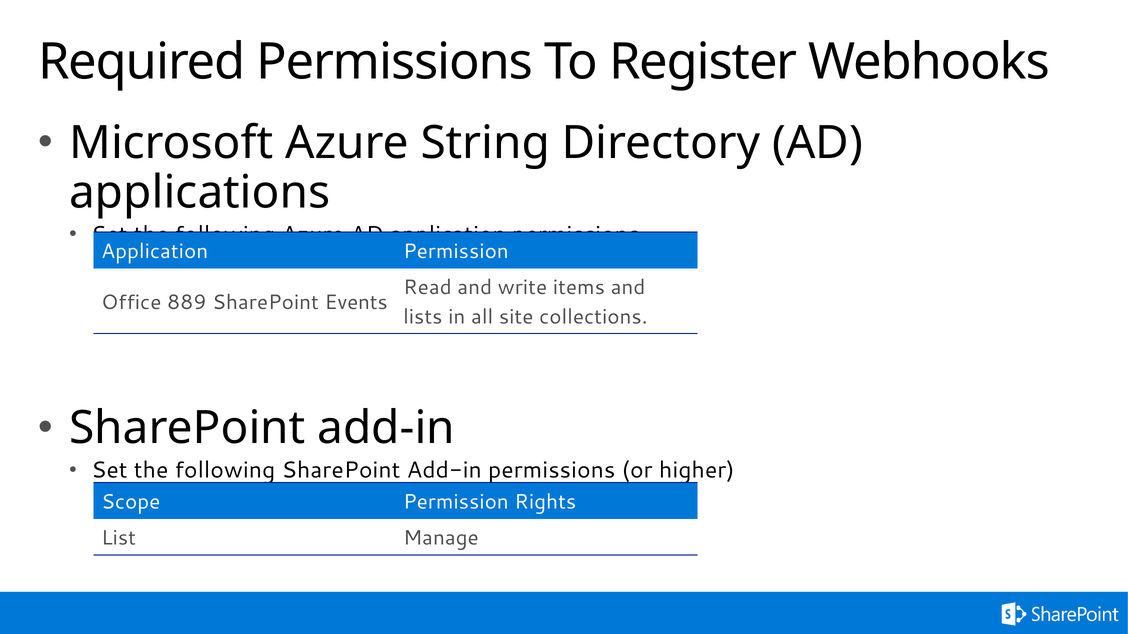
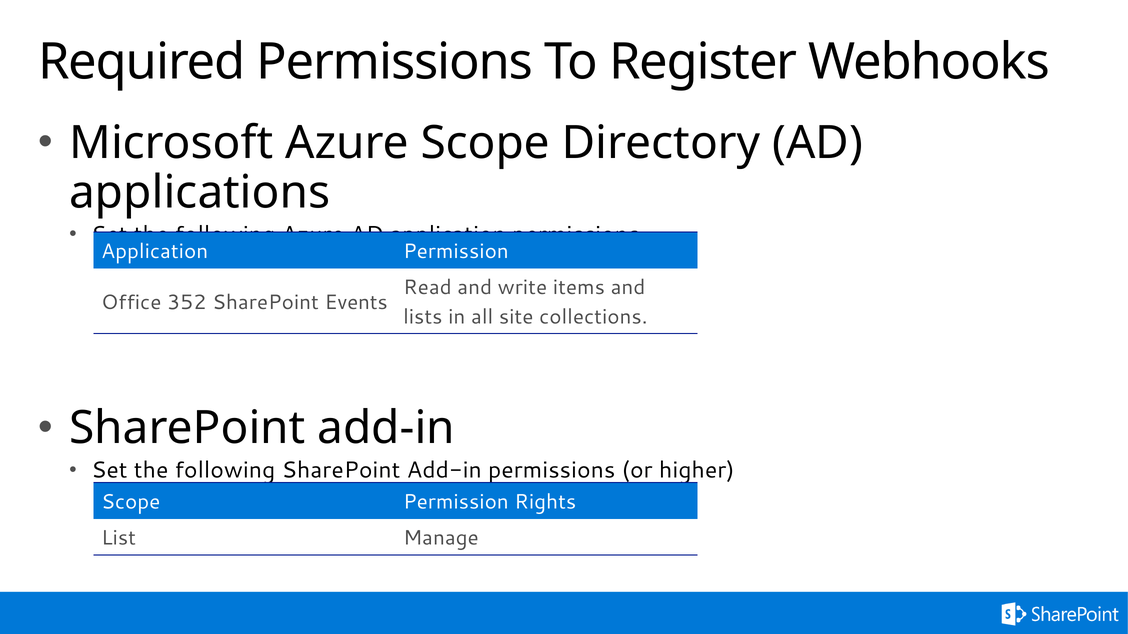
Azure String: String -> Scope
889: 889 -> 352
